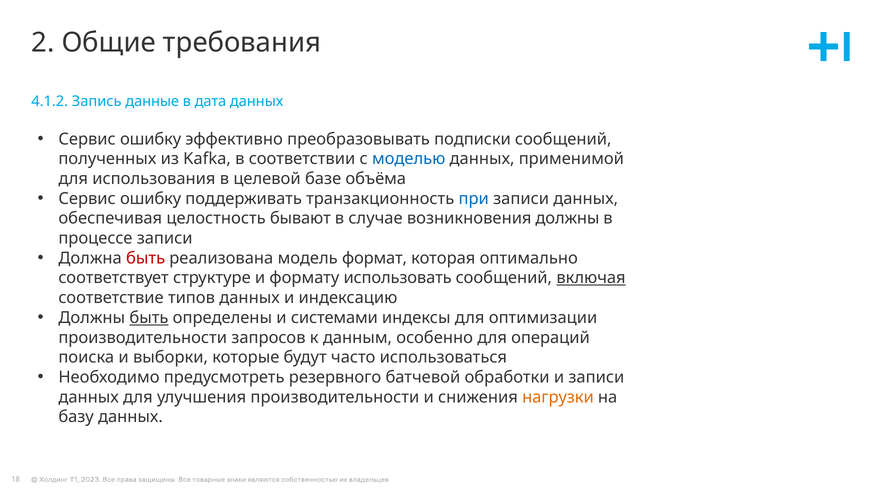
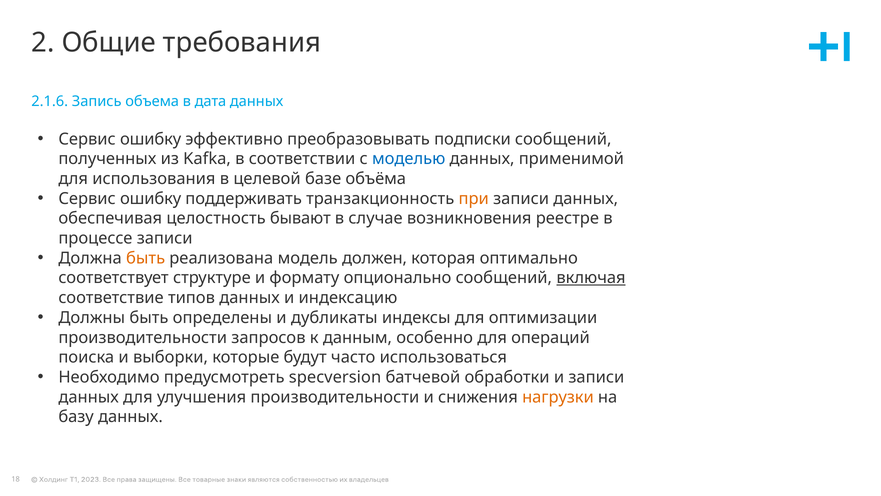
4.1.2: 4.1.2 -> 2.1.6
данные: данные -> объема
при colour: blue -> orange
возникновения должны: должны -> реестре
быть at (146, 258) colour: red -> orange
формат: формат -> должен
использовать: использовать -> опционально
быть at (149, 317) underline: present -> none
системами: системами -> дубликаты
резервного: резервного -> specversion
